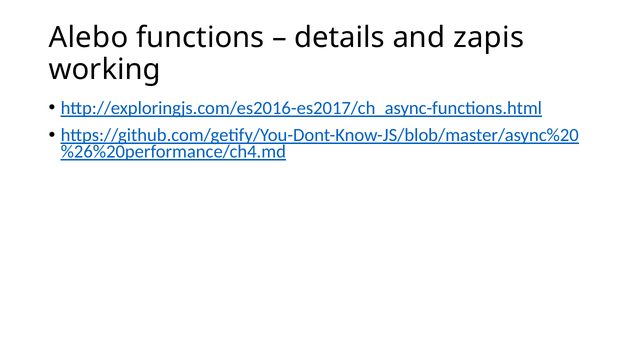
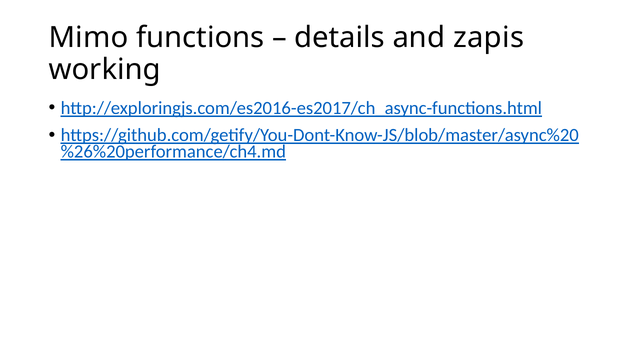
Alebo: Alebo -> Mimo
